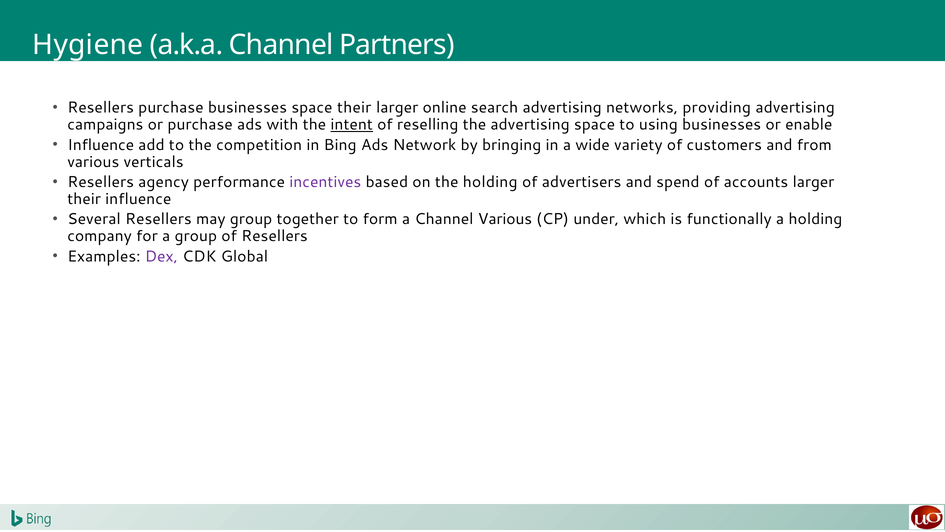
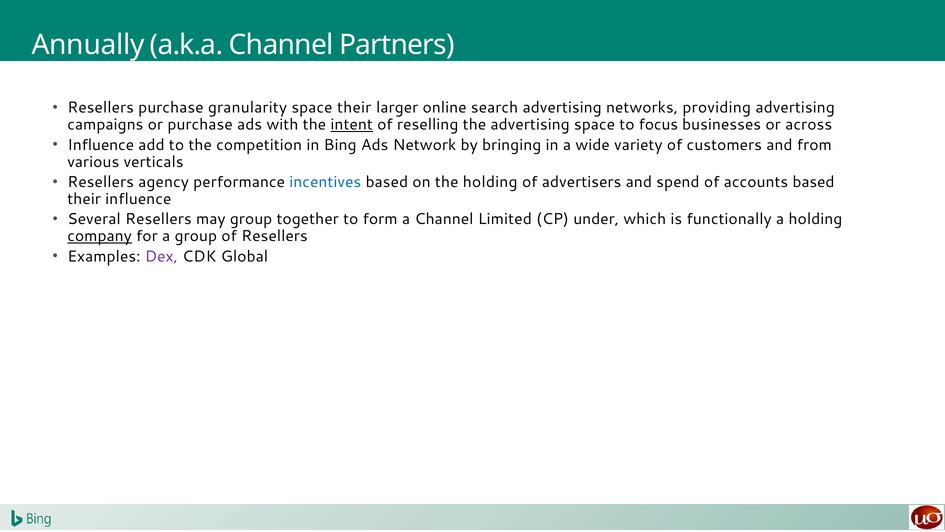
Hygiene: Hygiene -> Annually
purchase businesses: businesses -> granularity
using: using -> focus
enable: enable -> across
incentives colour: purple -> blue
accounts larger: larger -> based
Channel Various: Various -> Limited
company underline: none -> present
